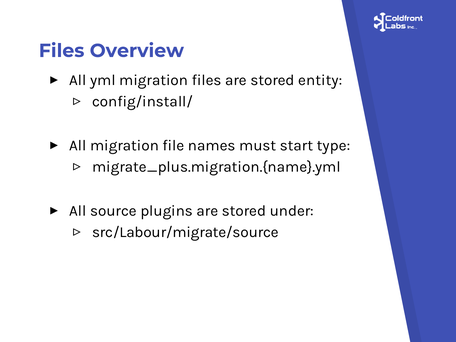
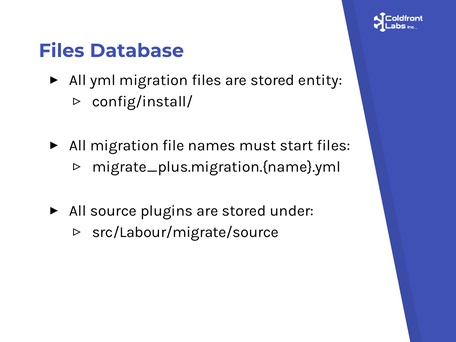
Overview: Overview -> Database
start type: type -> files
